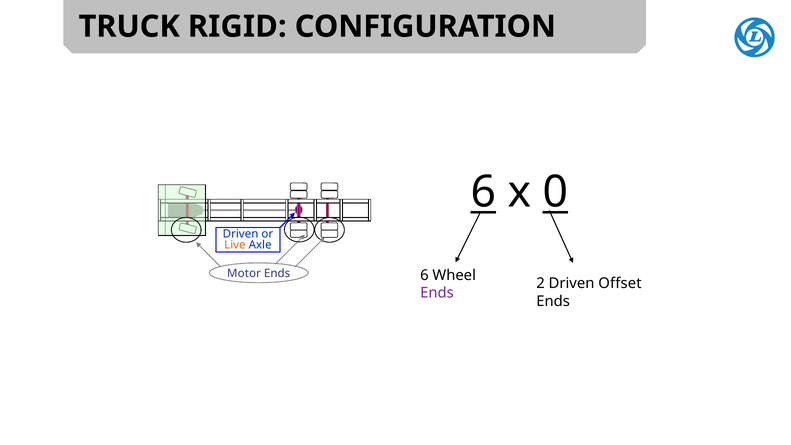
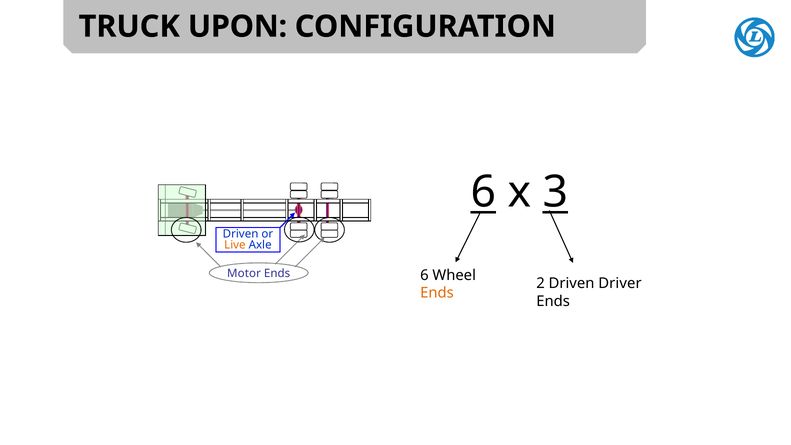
RIGID: RIGID -> UPON
0: 0 -> 3
Offset: Offset -> Driver
Ends at (437, 293) colour: purple -> orange
